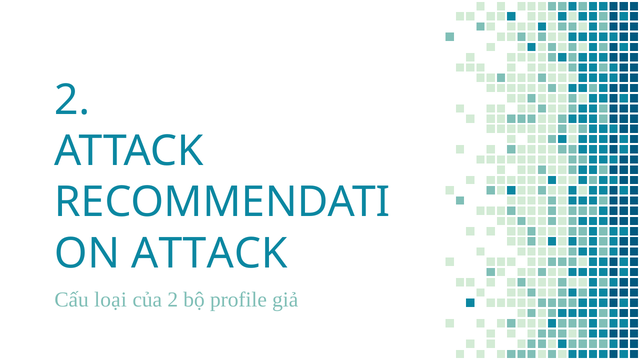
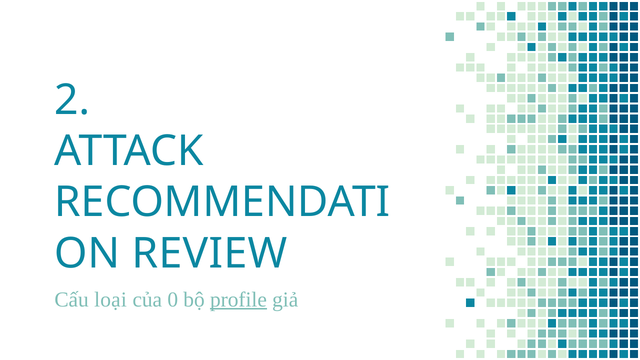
ATTACK at (210, 254): ATTACK -> REVIEW
của 2: 2 -> 0
profile underline: none -> present
